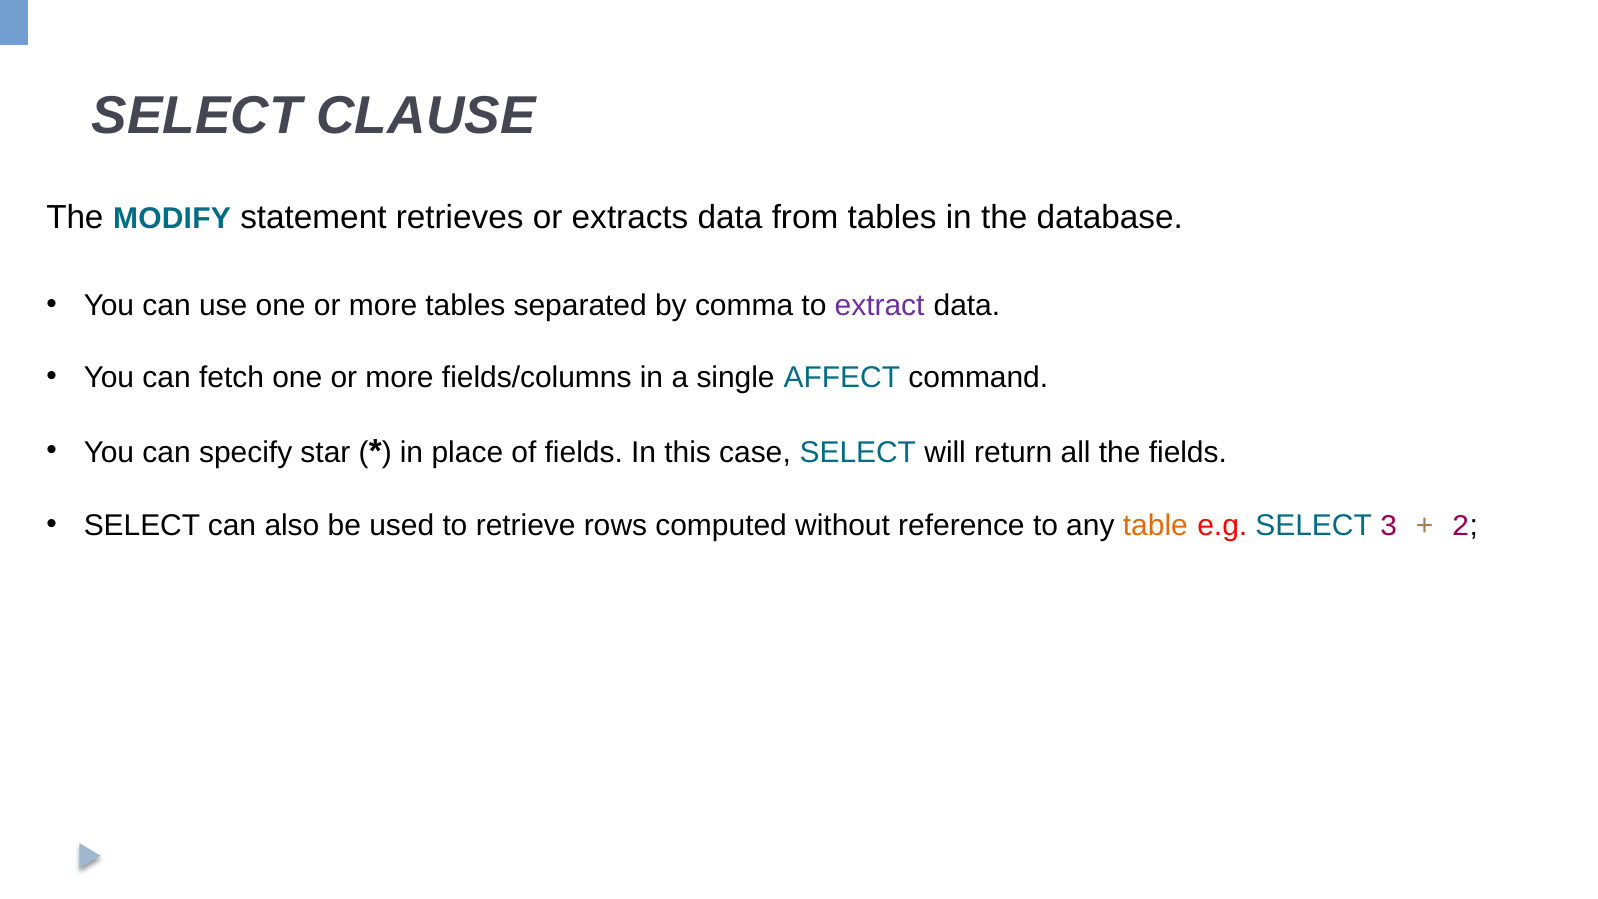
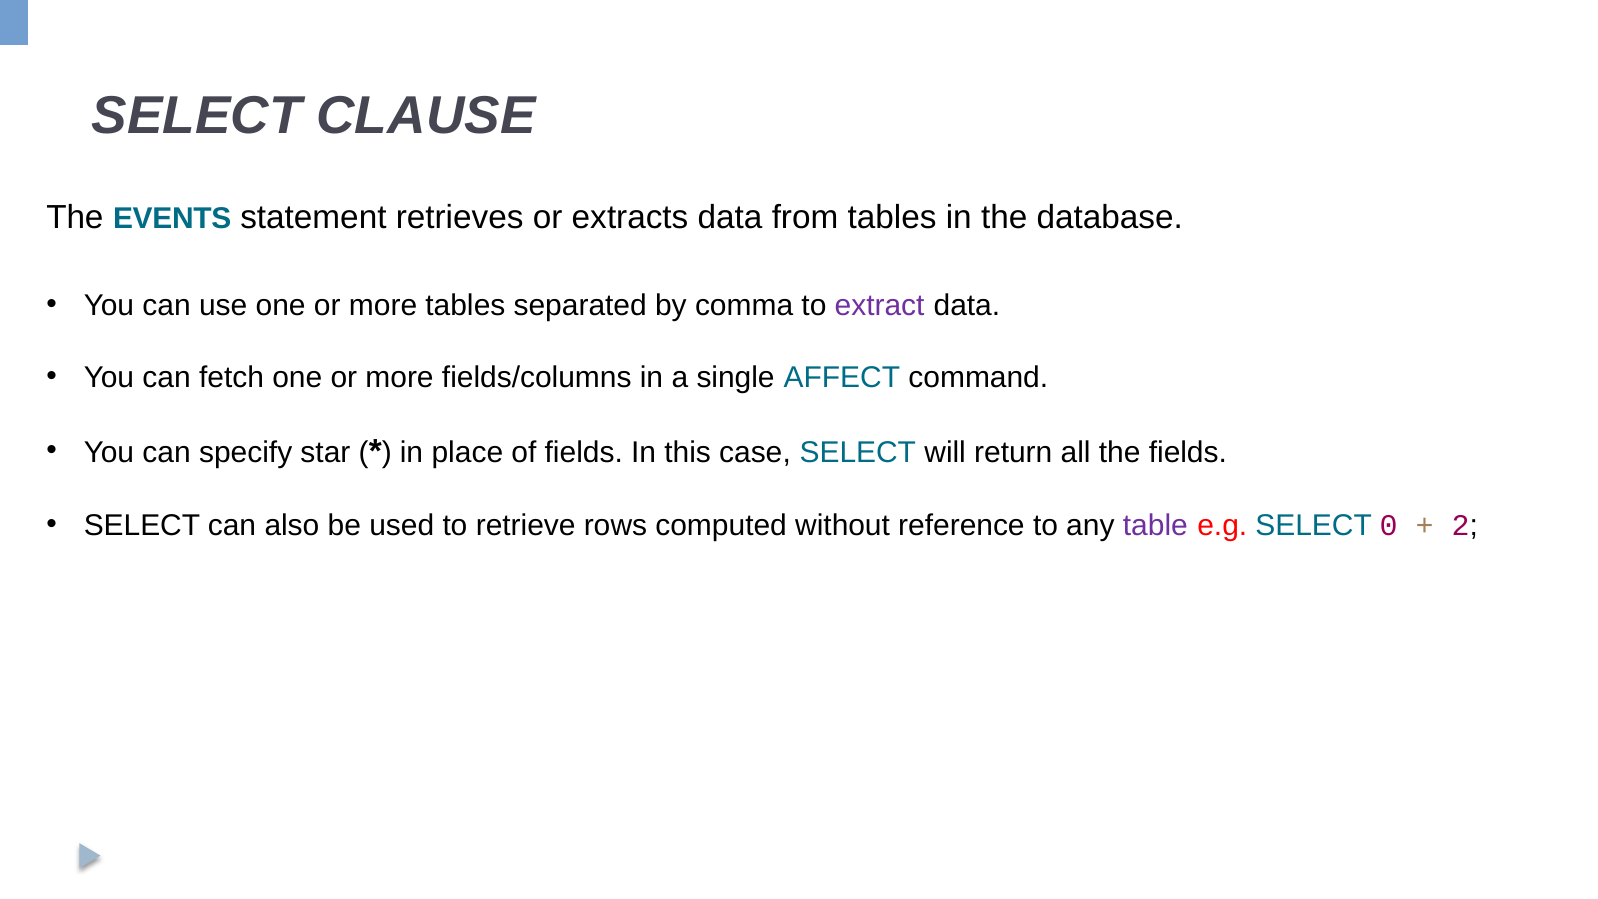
MODIFY: MODIFY -> EVENTS
table colour: orange -> purple
3: 3 -> 0
